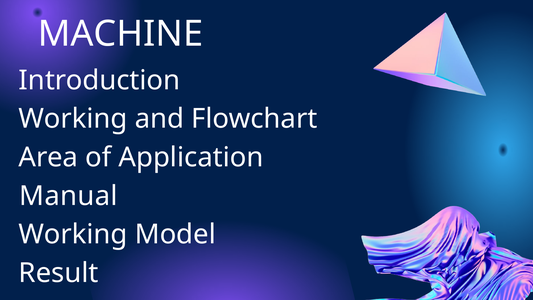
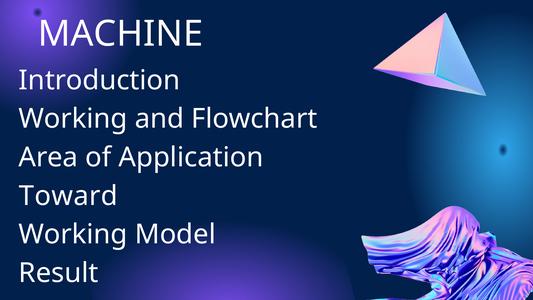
Manual: Manual -> Toward
